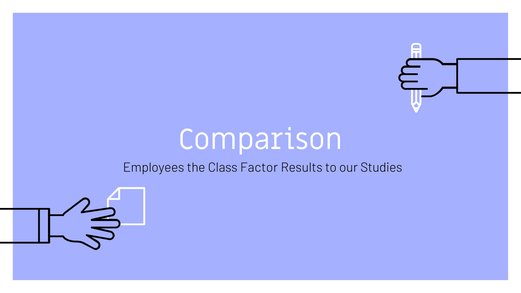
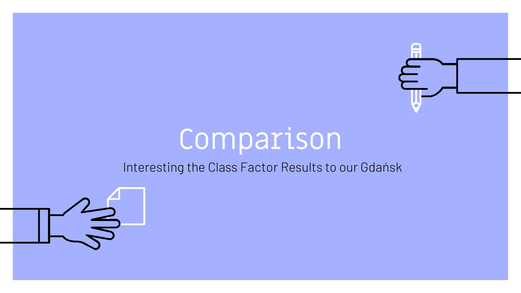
Employees: Employees -> Interesting
Studies: Studies -> Gdańsk
